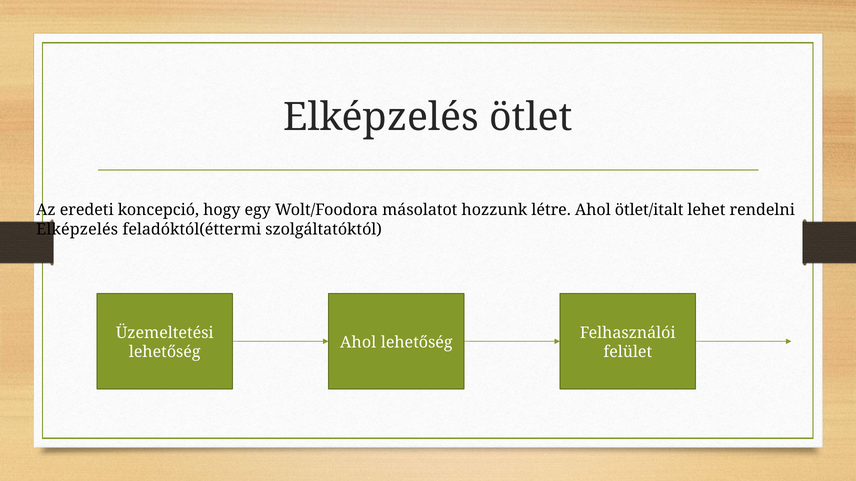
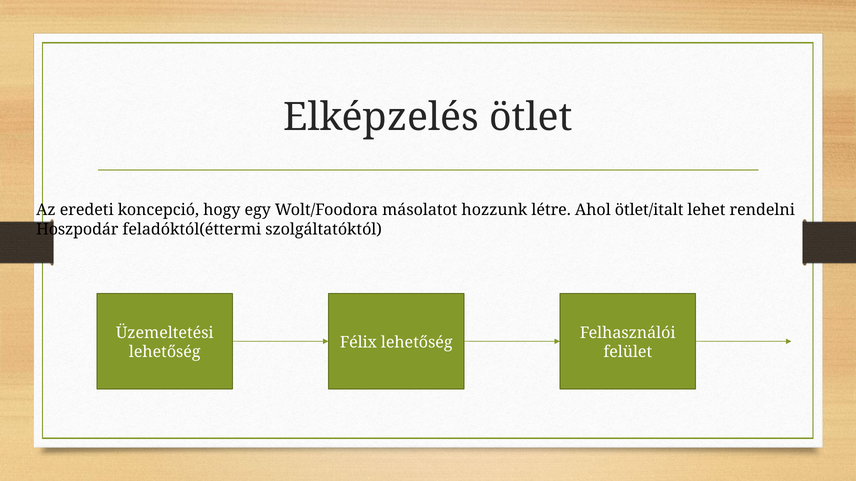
Elképzelés at (77, 229): Elképzelés -> Hoszpodár
Ahol at (358, 343): Ahol -> Félix
